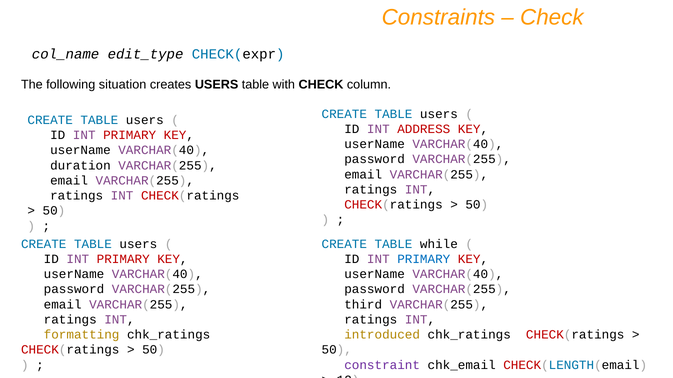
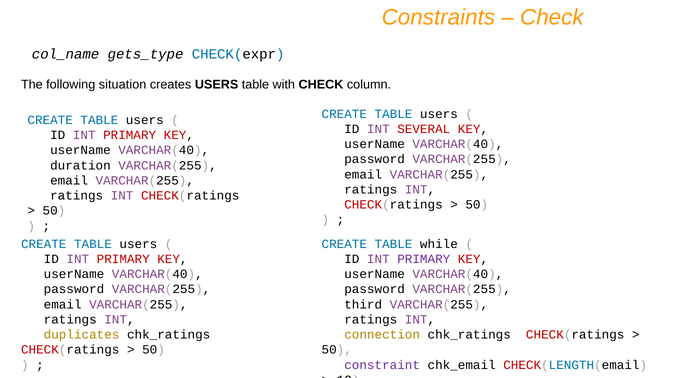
edit_type: edit_type -> gets_type
ADDRESS: ADDRESS -> SEVERAL
PRIMARY at (424, 259) colour: blue -> purple
formatting: formatting -> duplicates
introduced: introduced -> connection
